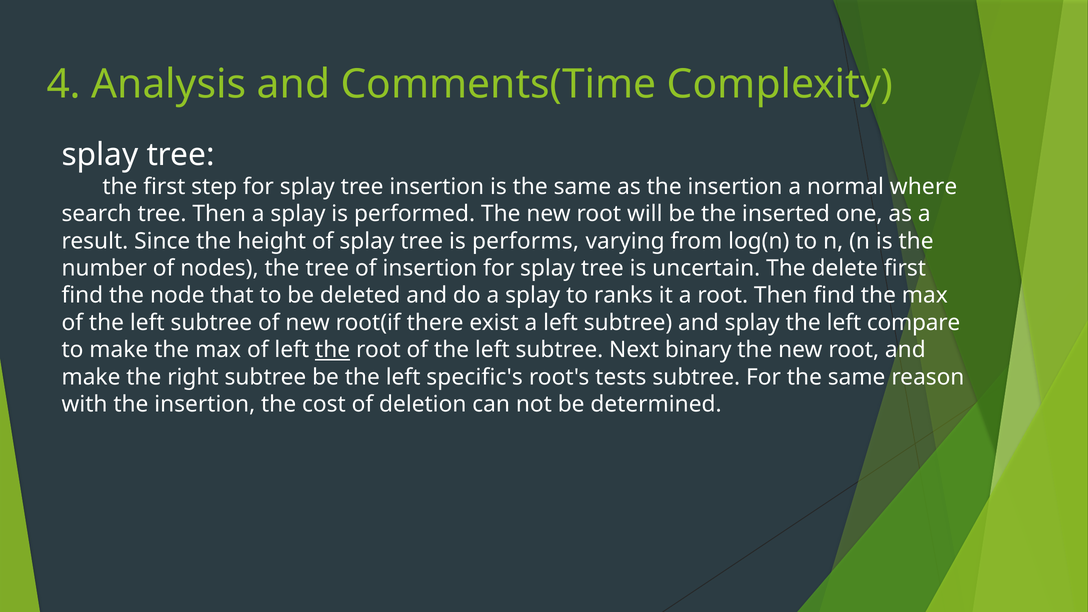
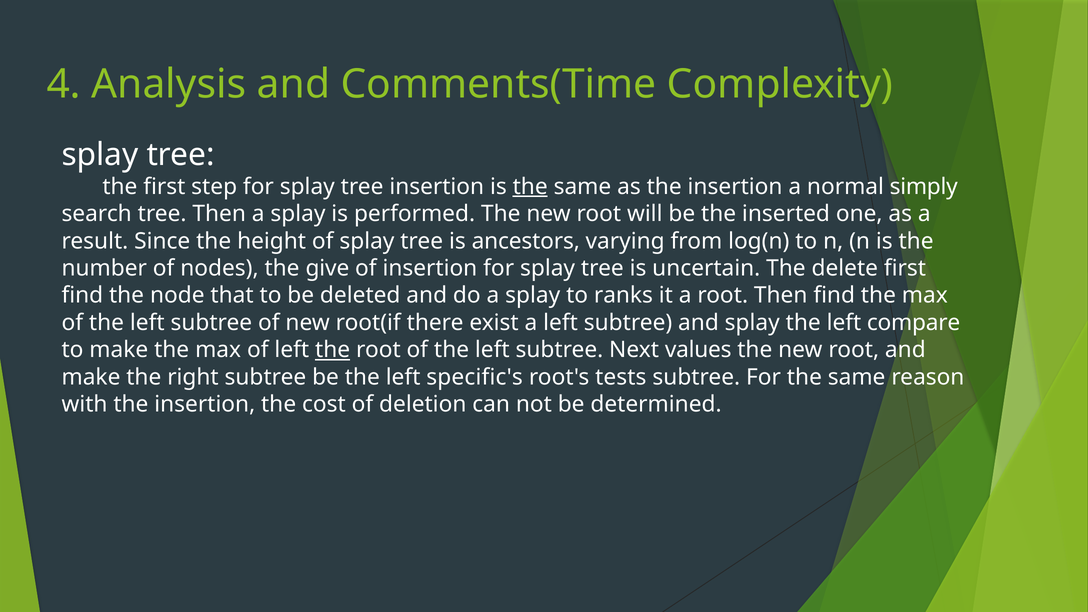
the at (530, 187) underline: none -> present
where: where -> simply
performs: performs -> ancestors
the tree: tree -> give
binary: binary -> values
